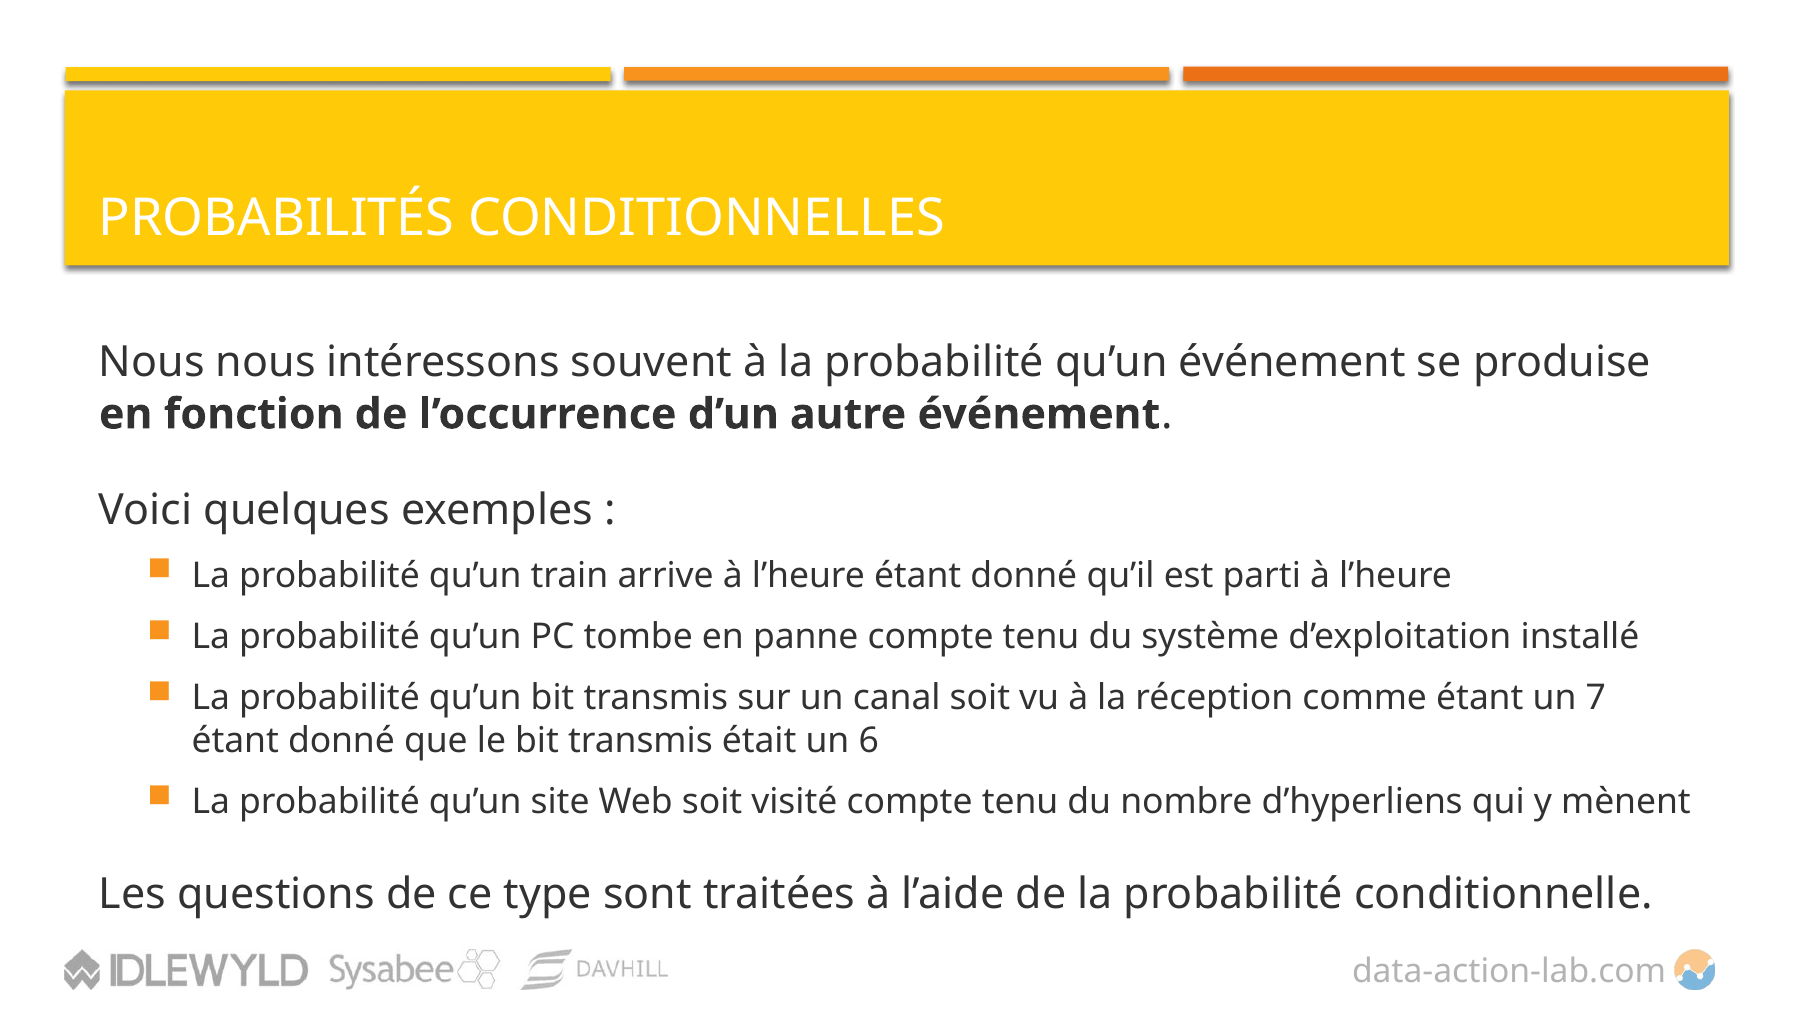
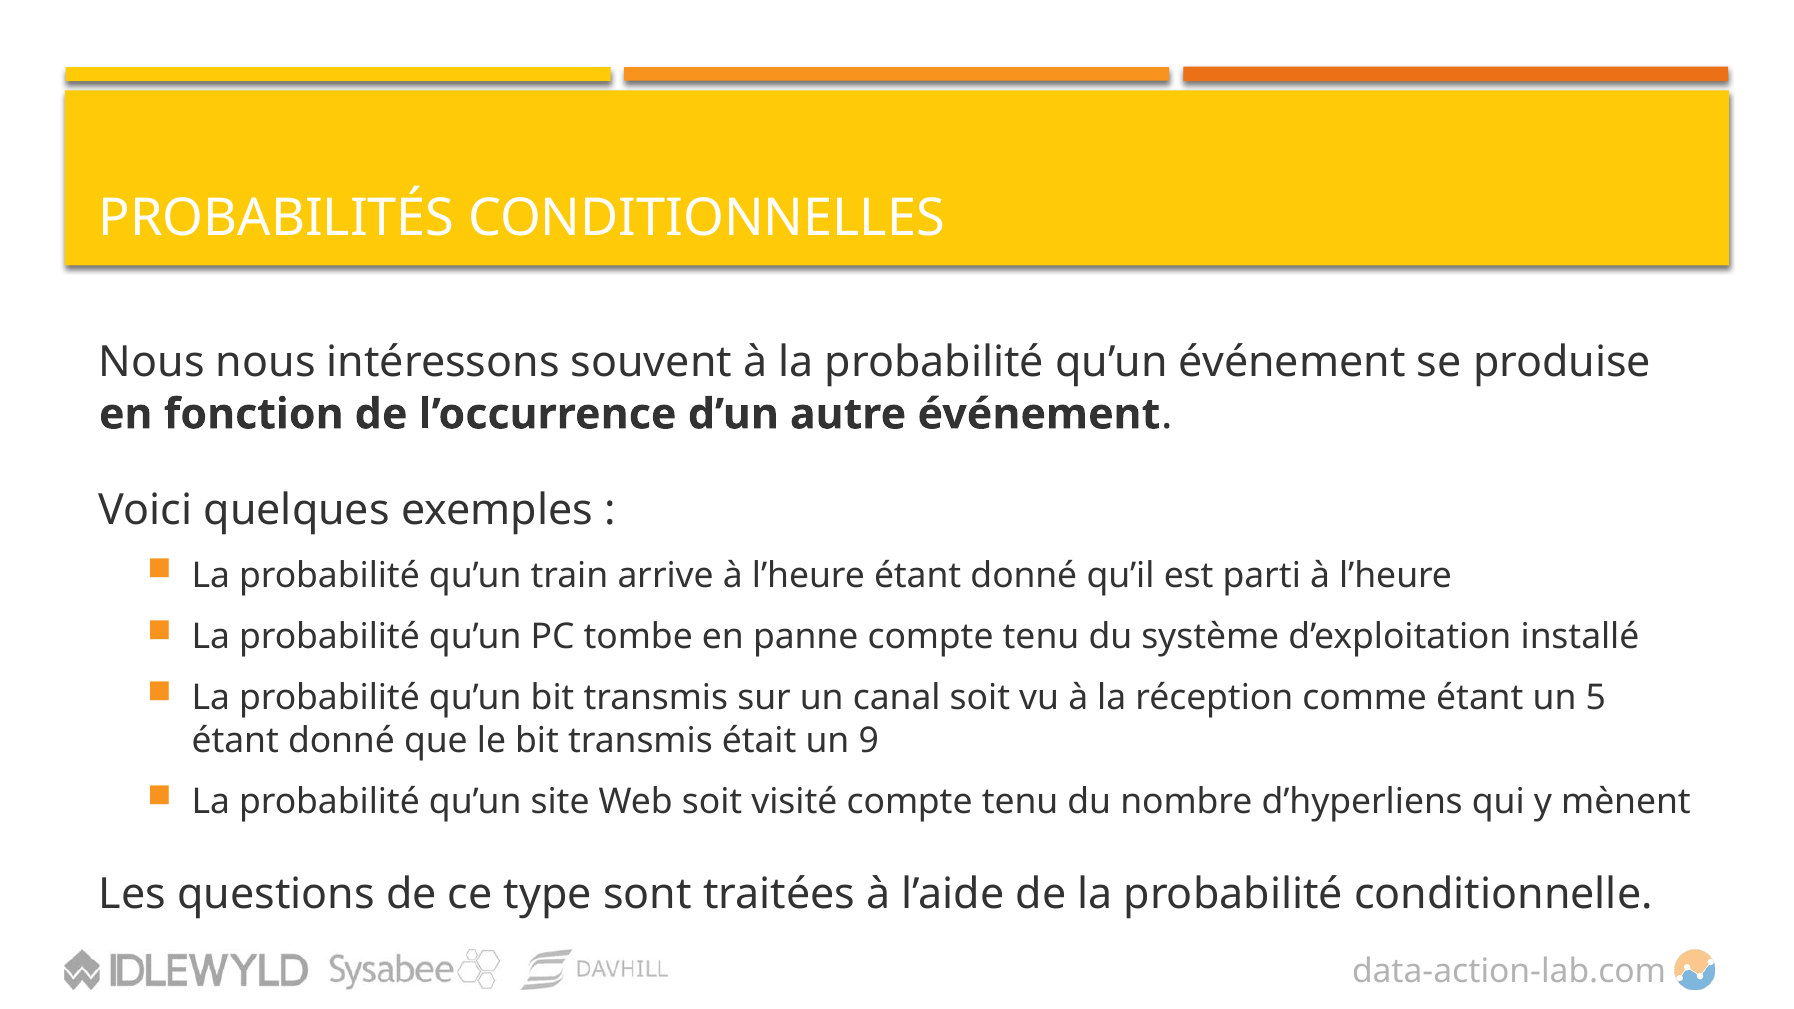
7: 7 -> 5
6: 6 -> 9
